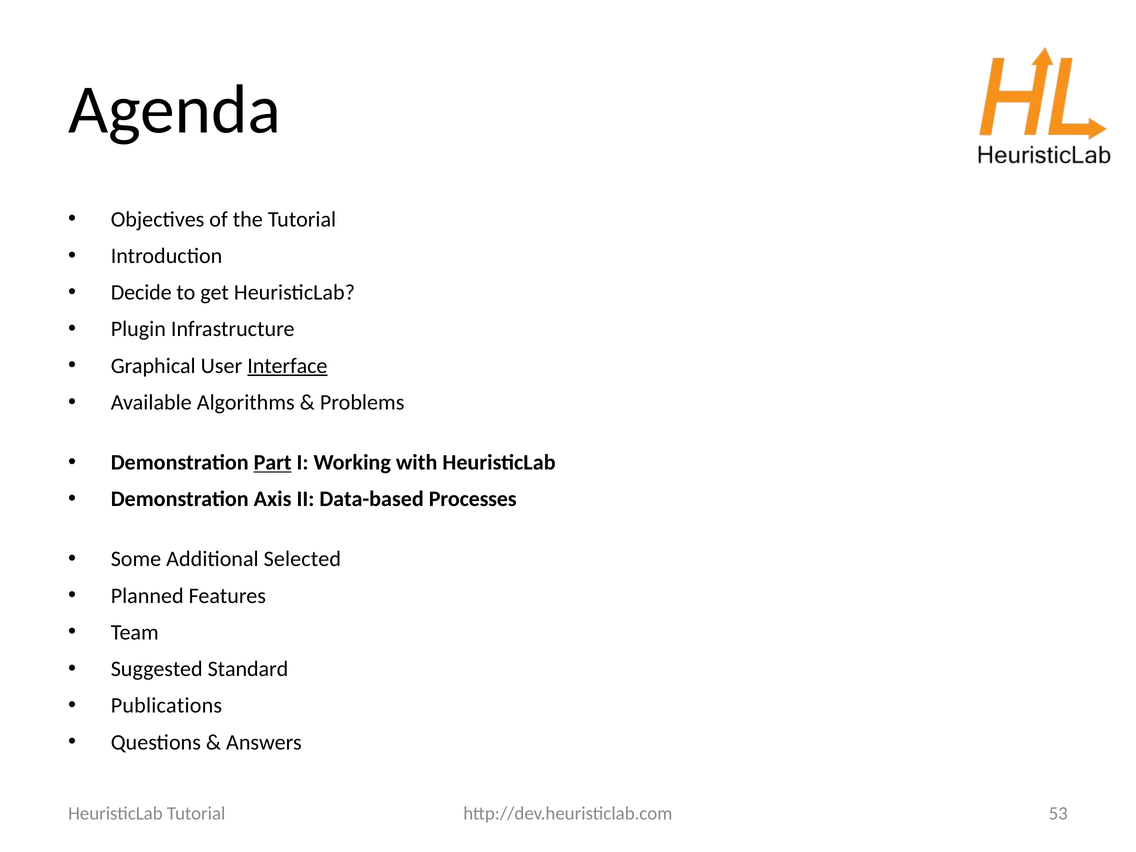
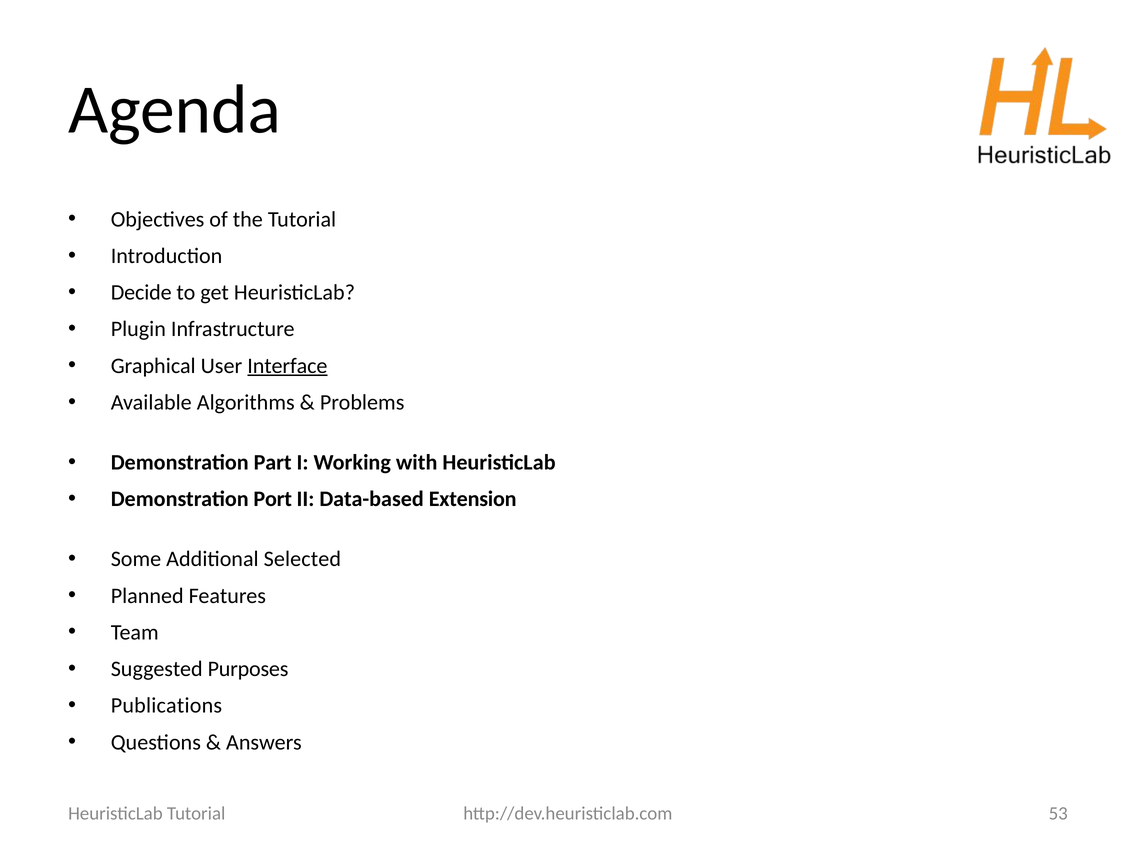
Part underline: present -> none
Axis: Axis -> Port
Processes: Processes -> Extension
Standard: Standard -> Purposes
